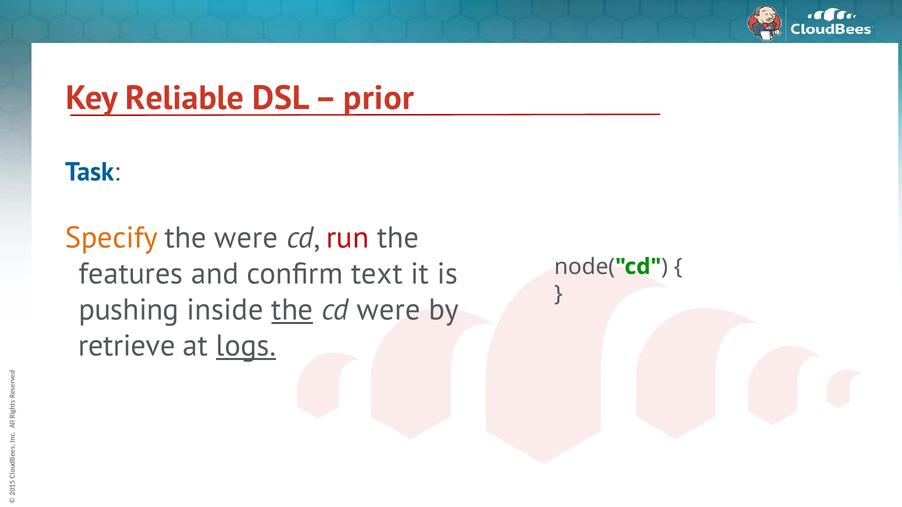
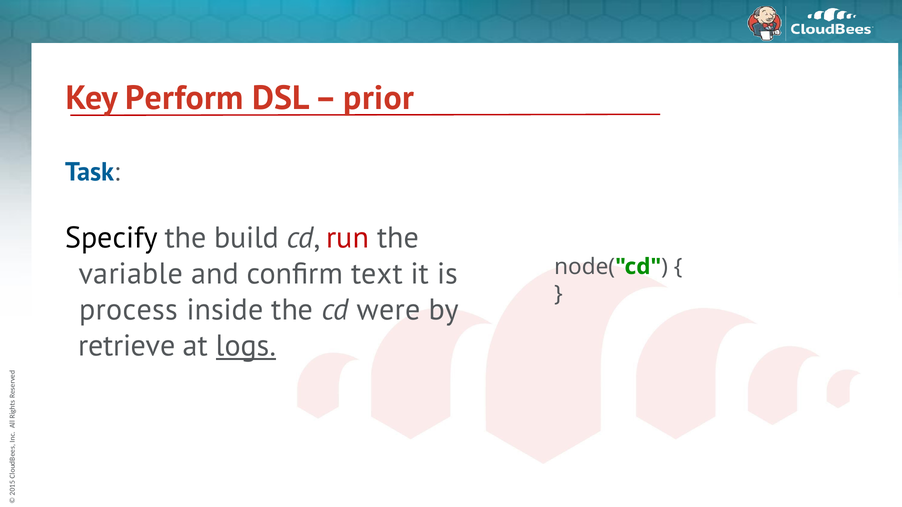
Reliable: Reliable -> Perform
Specify colour: orange -> black
the were: were -> build
features: features -> variable
pushing: pushing -> process
the at (292, 310) underline: present -> none
